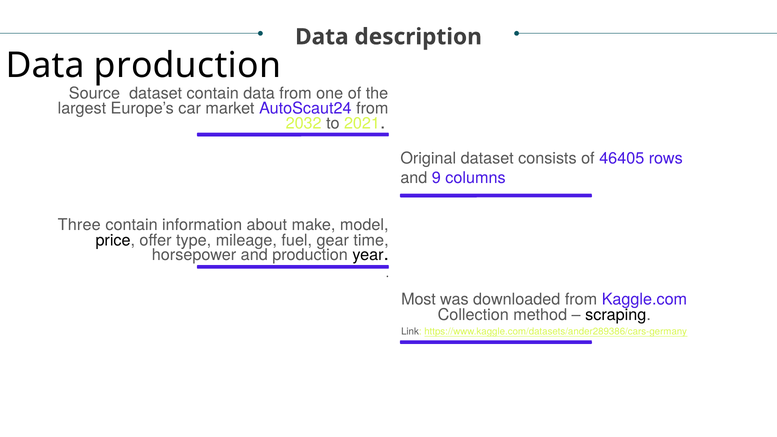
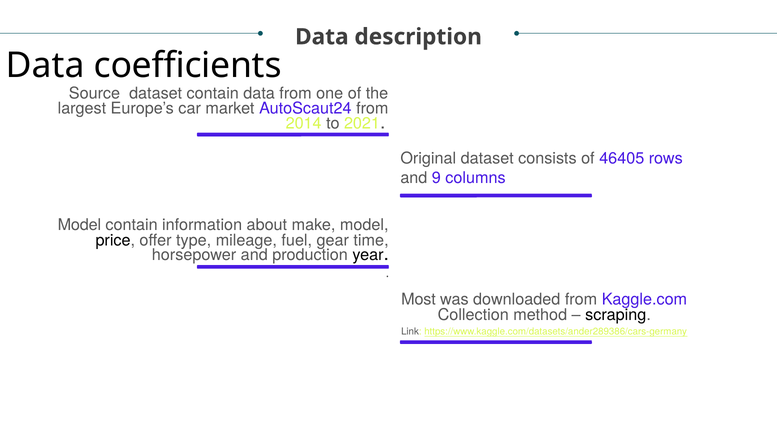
Data production: production -> coefficients
2032: 2032 -> 2014
Three at (79, 225): Three -> Model
